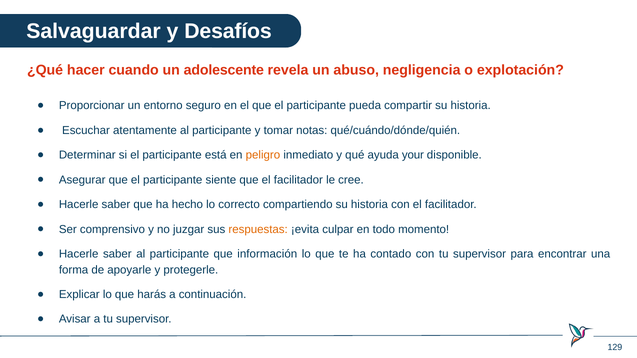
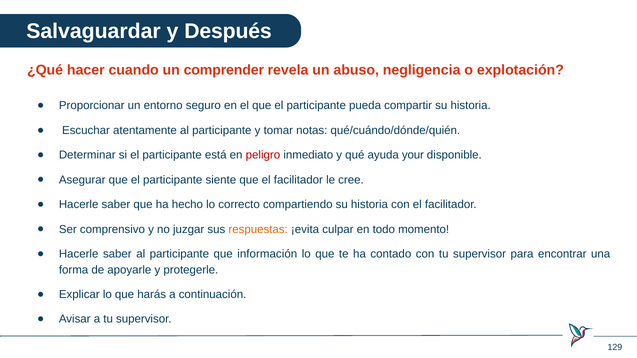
Desafíos: Desafíos -> Después
adolescente: adolescente -> comprender
peligro colour: orange -> red
